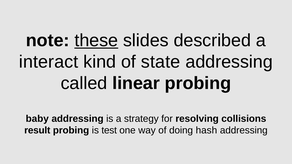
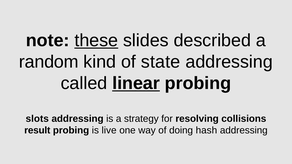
interact: interact -> random
linear underline: none -> present
baby: baby -> slots
test: test -> live
